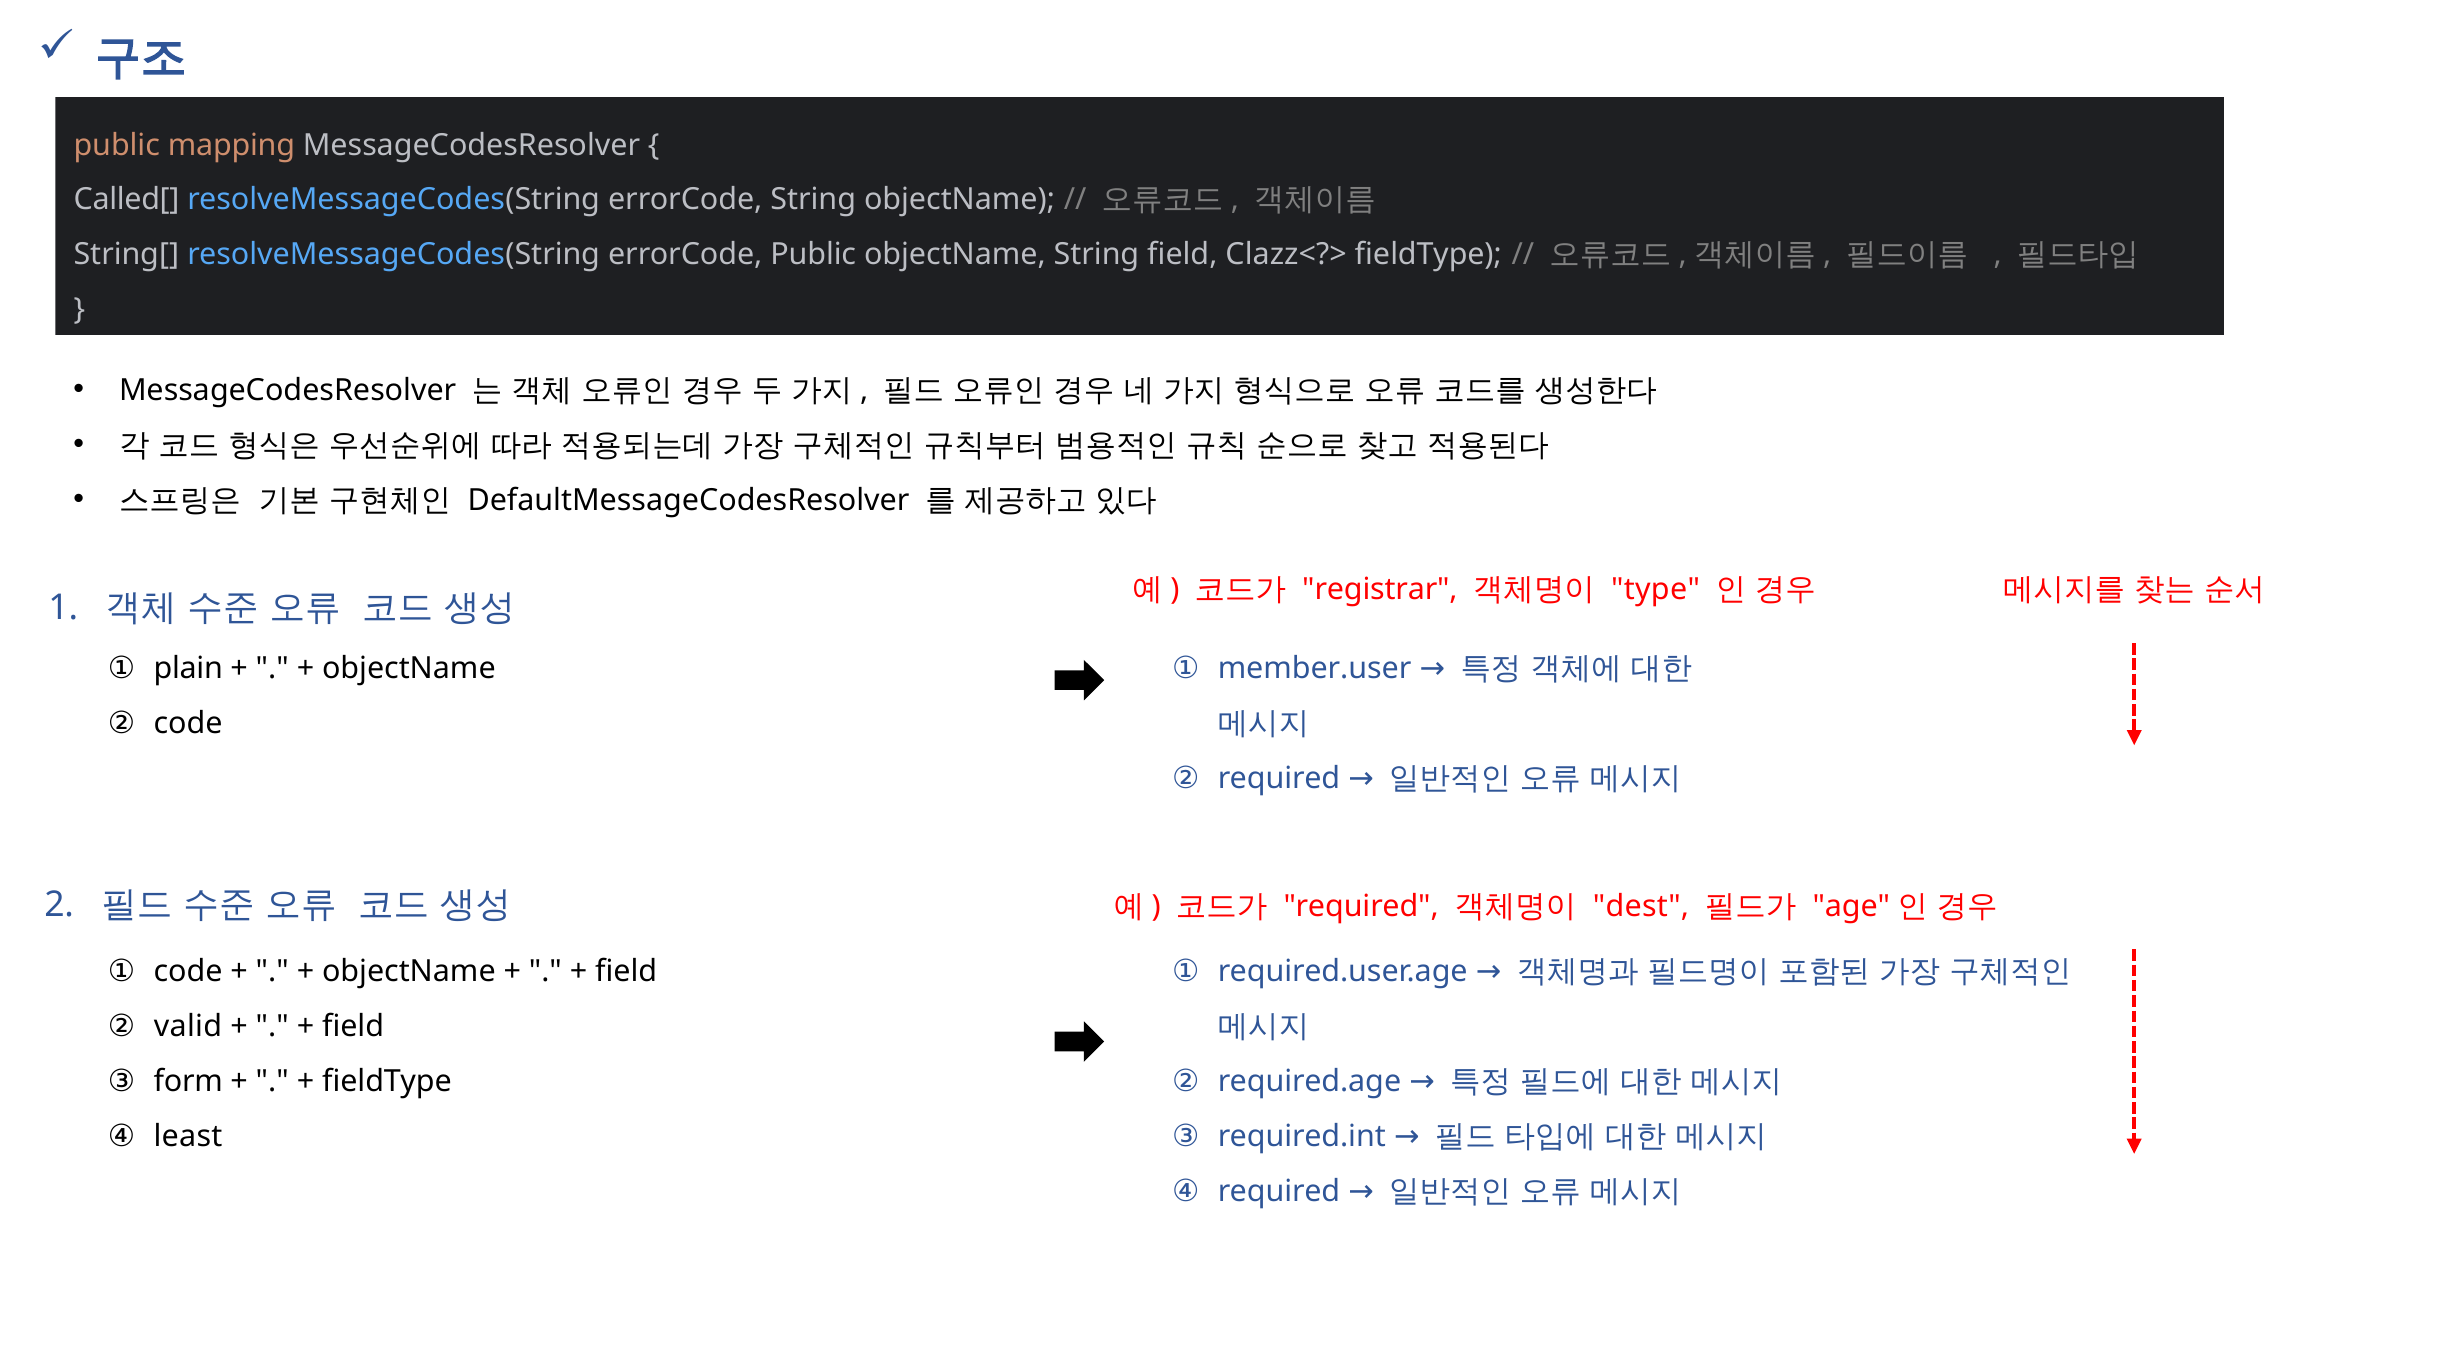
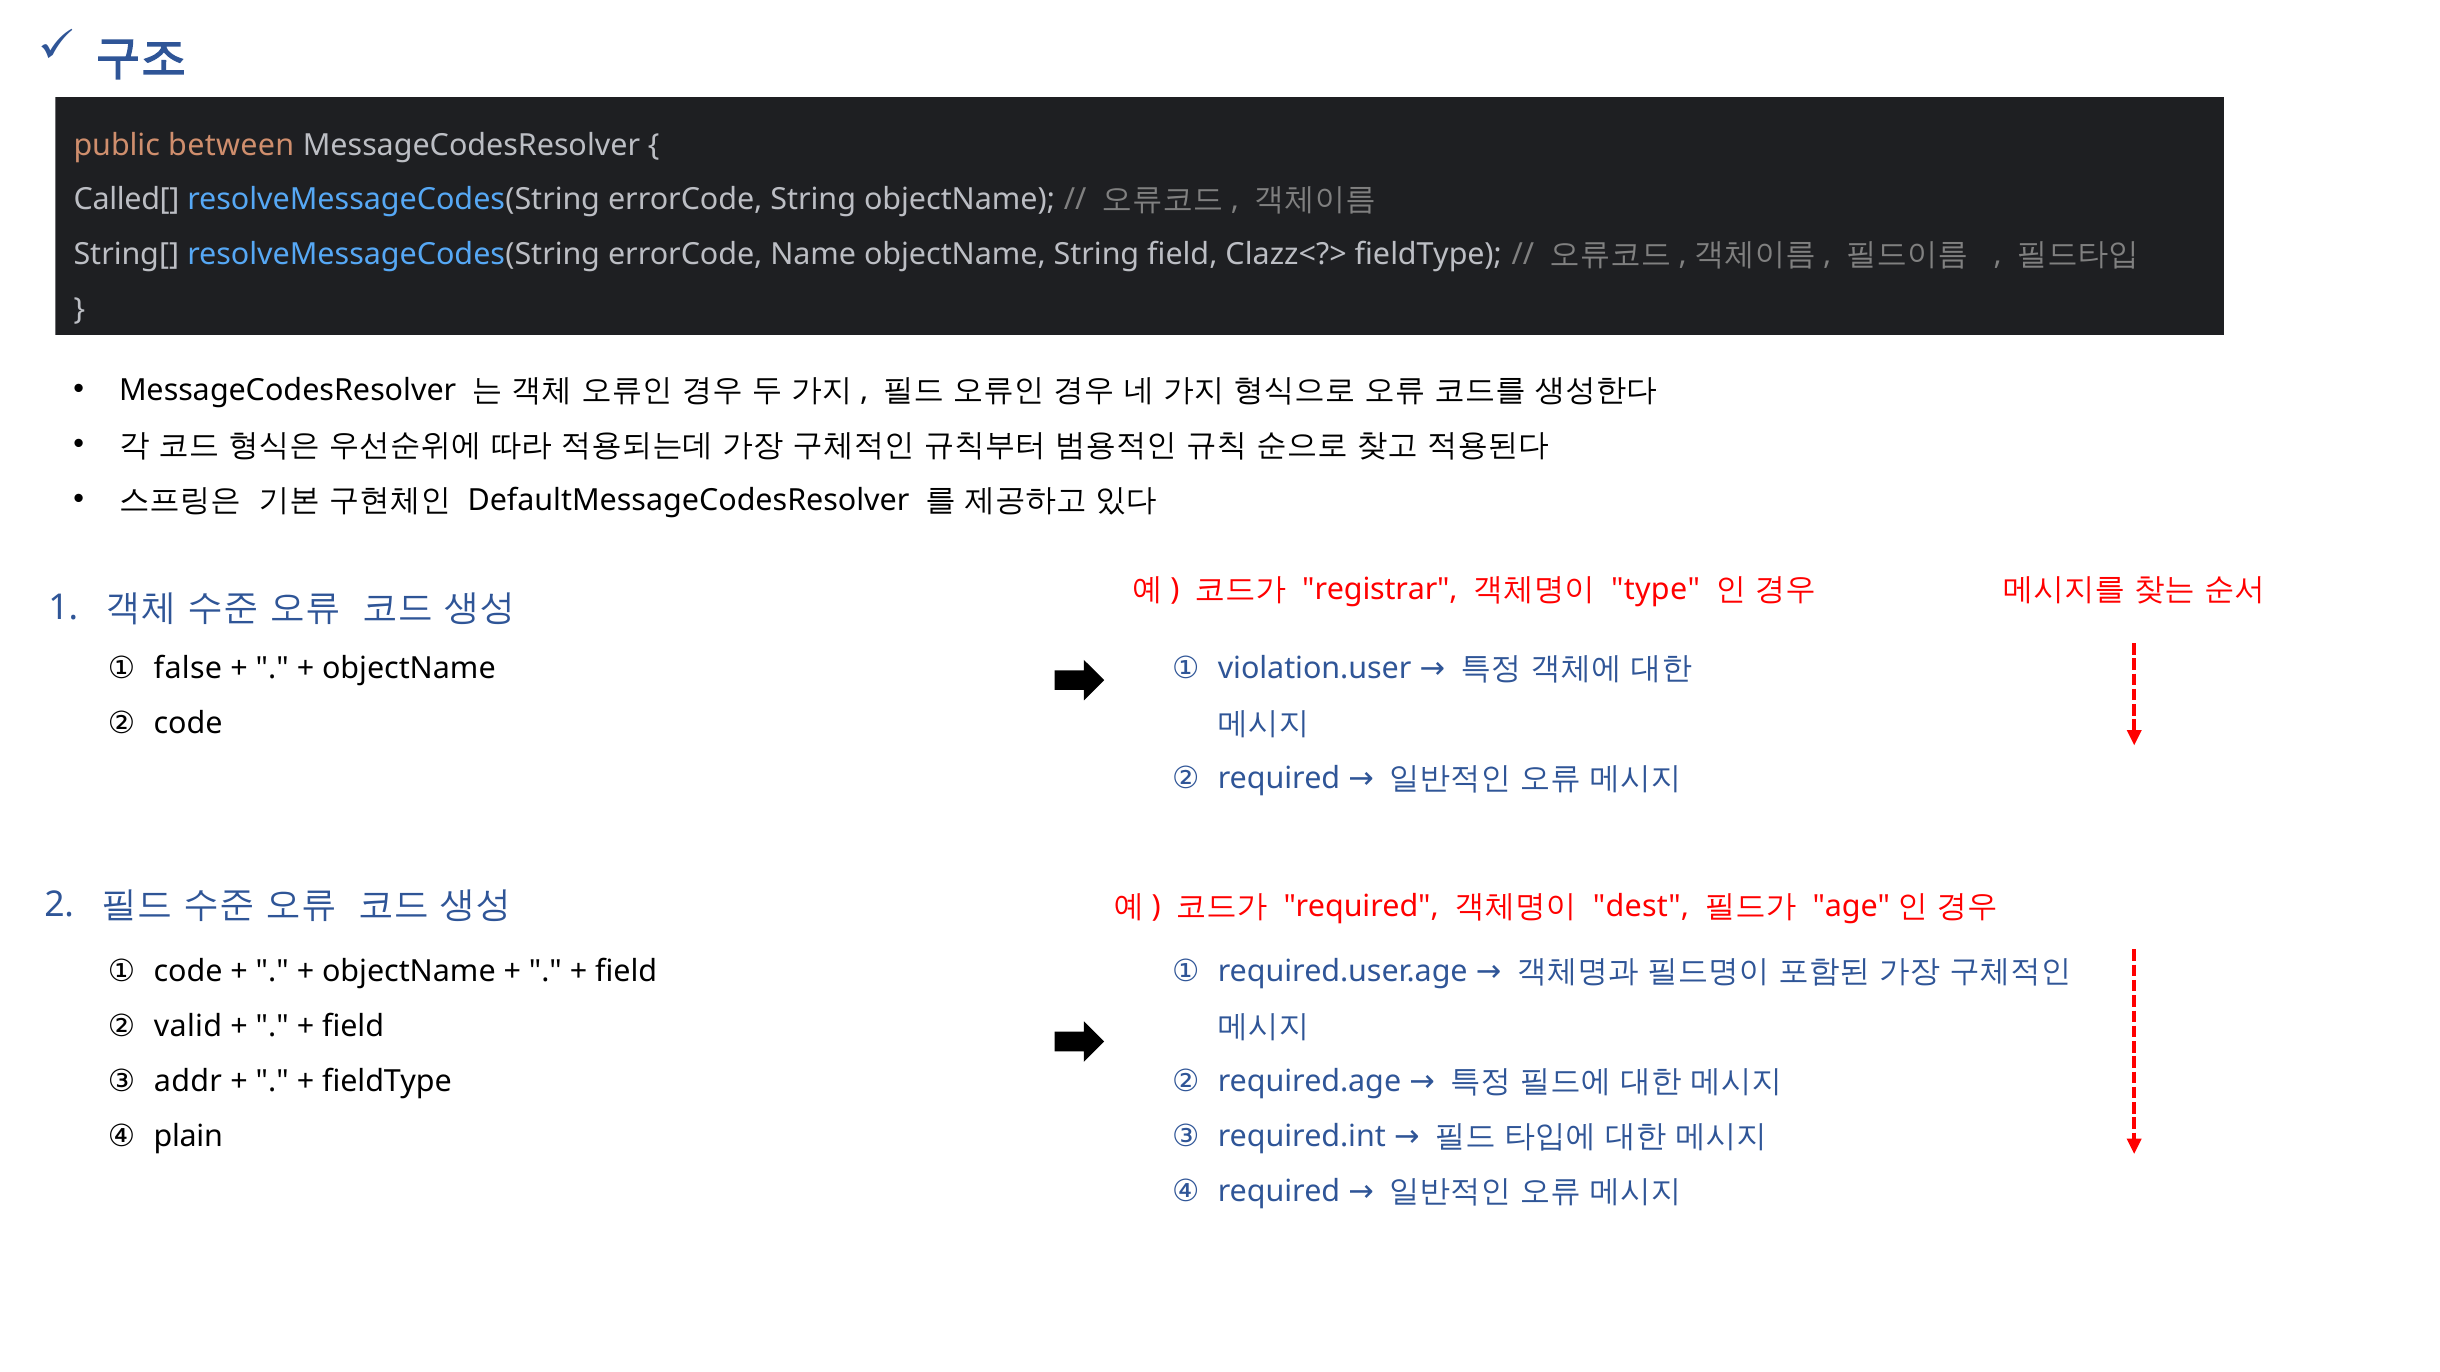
mapping: mapping -> between
errorCode Public: Public -> Name
member.user: member.user -> violation.user
plain: plain -> false
form: form -> addr
least: least -> plain
